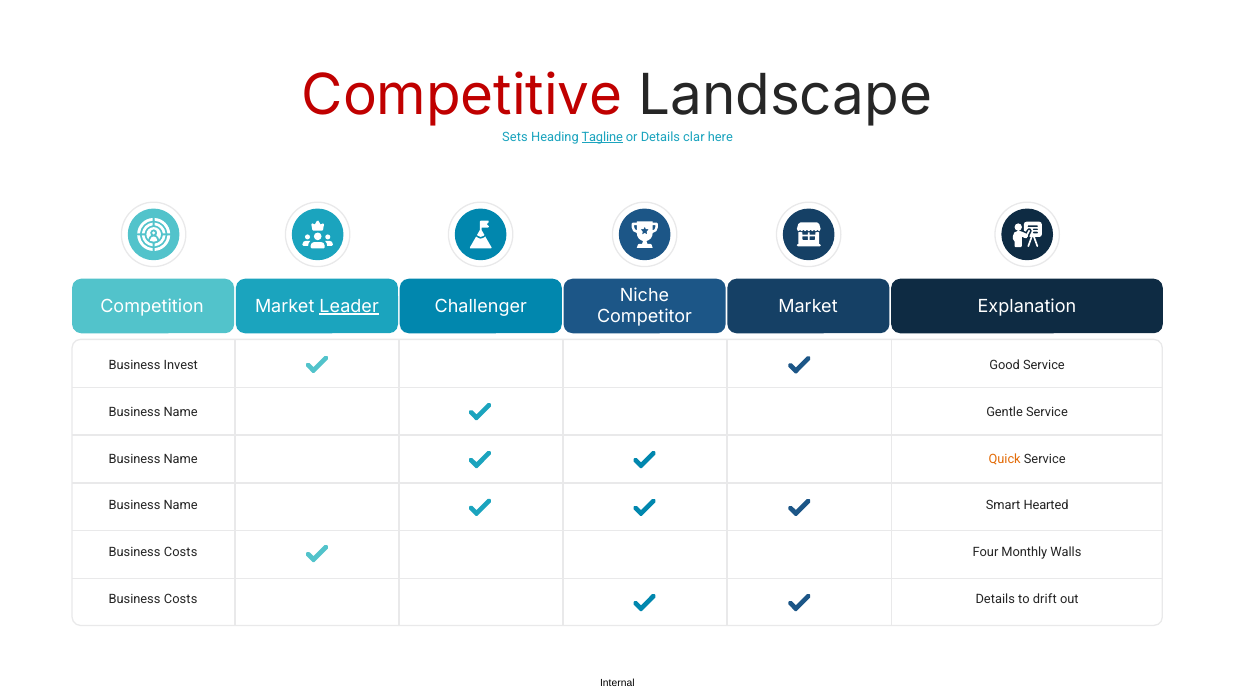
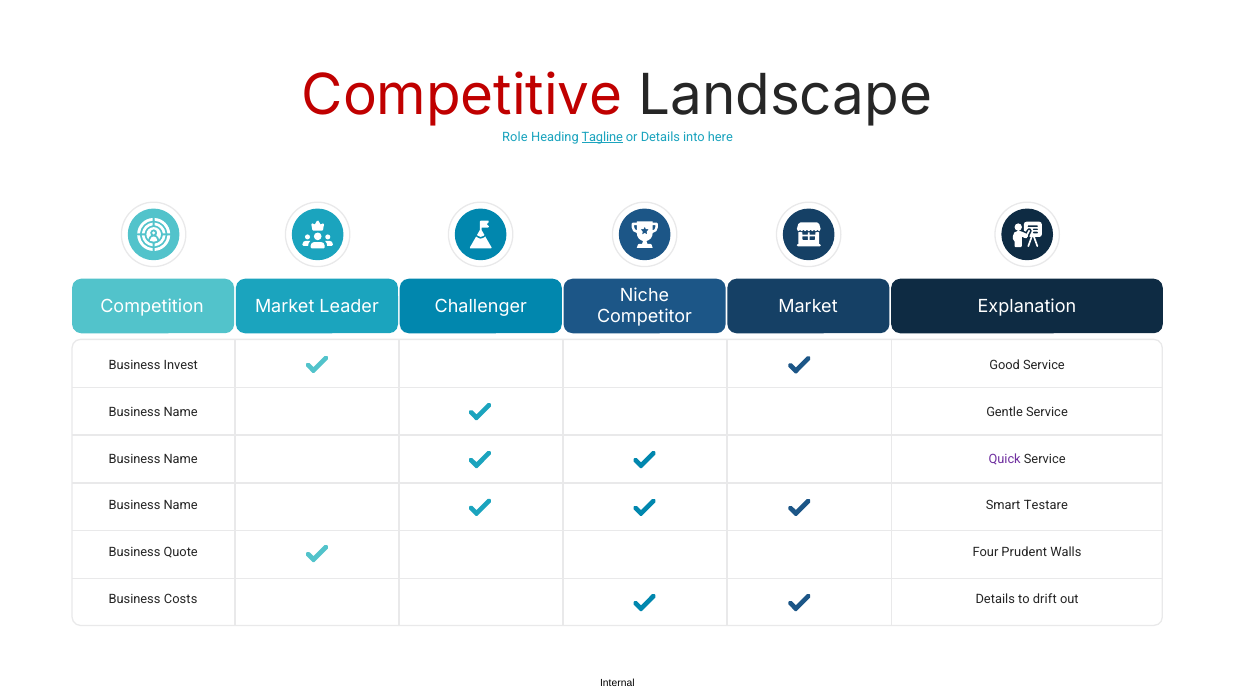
Sets: Sets -> Role
clar: clar -> into
Leader underline: present -> none
Quick colour: orange -> purple
Hearted: Hearted -> Testare
Costs at (181, 552): Costs -> Quote
Monthly: Monthly -> Prudent
